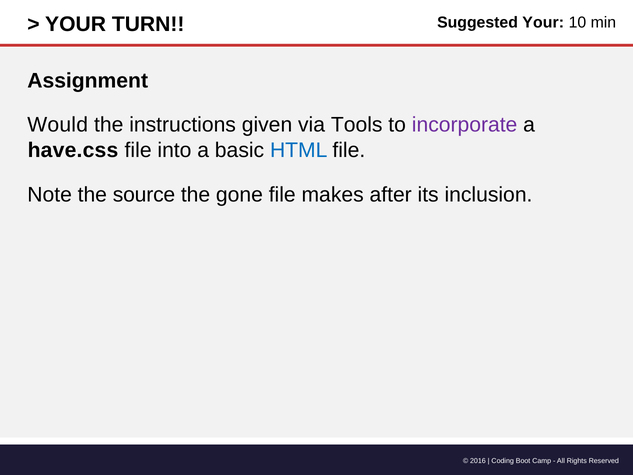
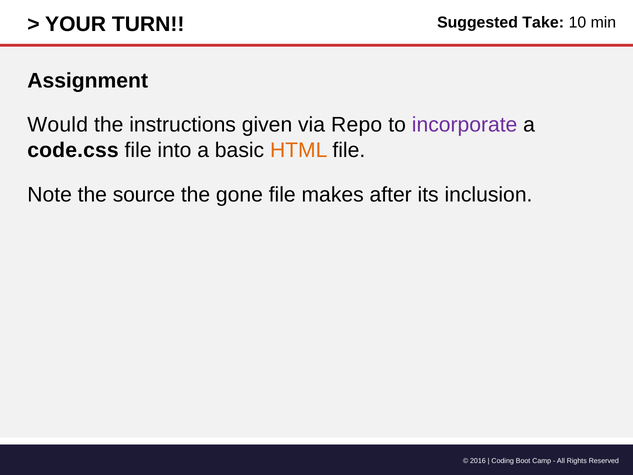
Suggested Your: Your -> Take
Tools: Tools -> Repo
have.css: have.css -> code.css
HTML colour: blue -> orange
